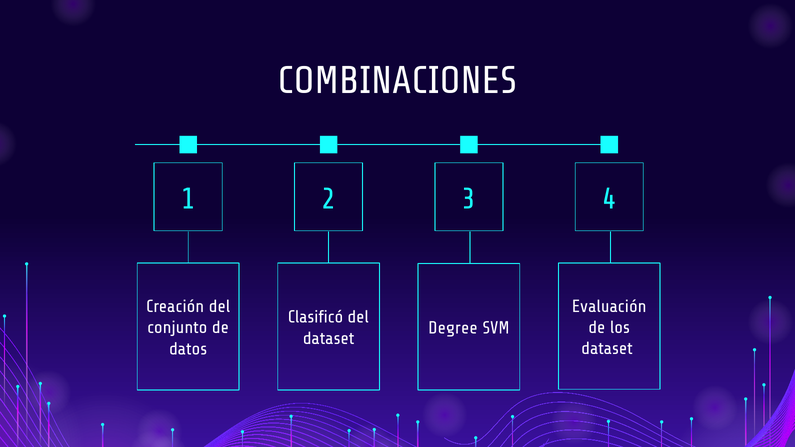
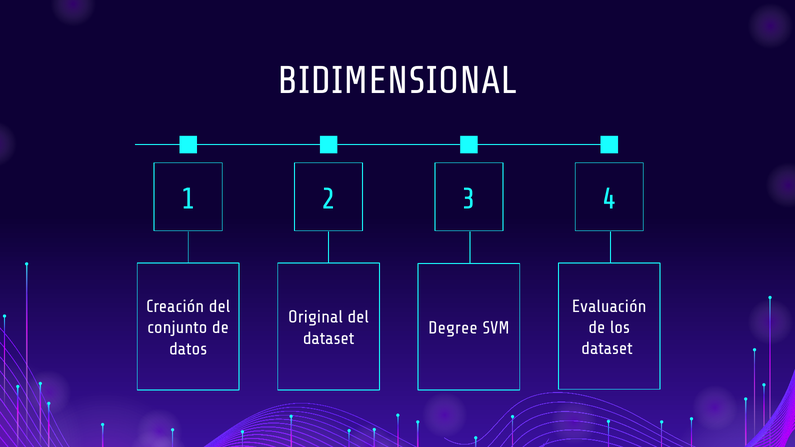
COMBINACIONES: COMBINACIONES -> BIDIMENSIONAL
Clasificó: Clasificó -> Original
